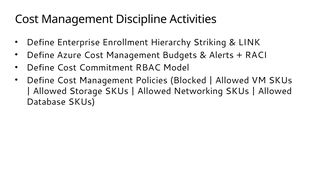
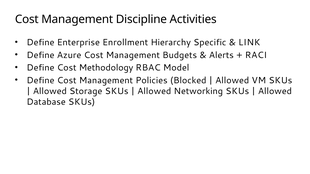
Striking: Striking -> Specific
Commitment: Commitment -> Methodology
